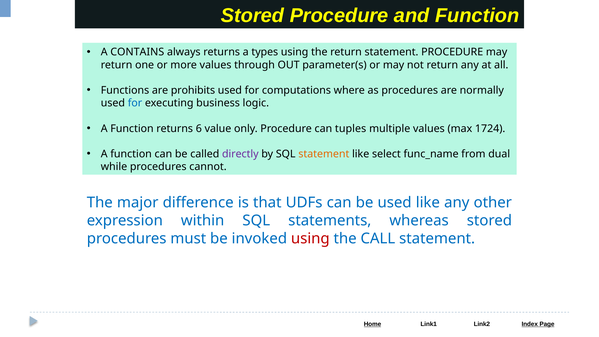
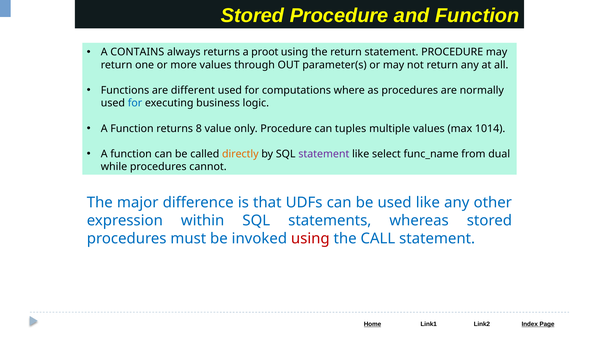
types: types -> proot
prohibits: prohibits -> different
6: 6 -> 8
1724: 1724 -> 1014
directly colour: purple -> orange
statement at (324, 154) colour: orange -> purple
